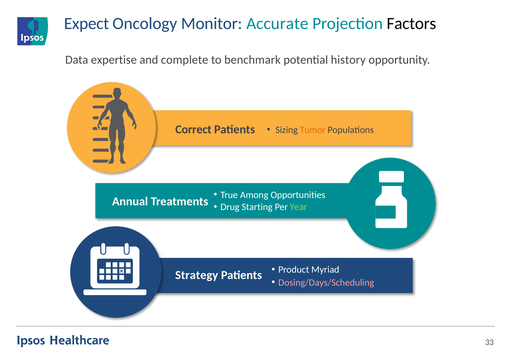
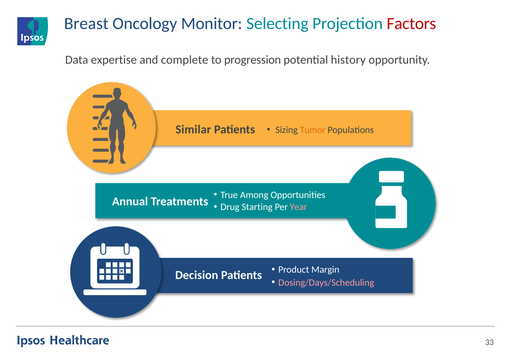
Expect: Expect -> Breast
Accurate: Accurate -> Selecting
Factors colour: black -> red
benchmark: benchmark -> progression
Correct: Correct -> Similar
Year colour: light green -> pink
Myriad: Myriad -> Margin
Strategy: Strategy -> Decision
